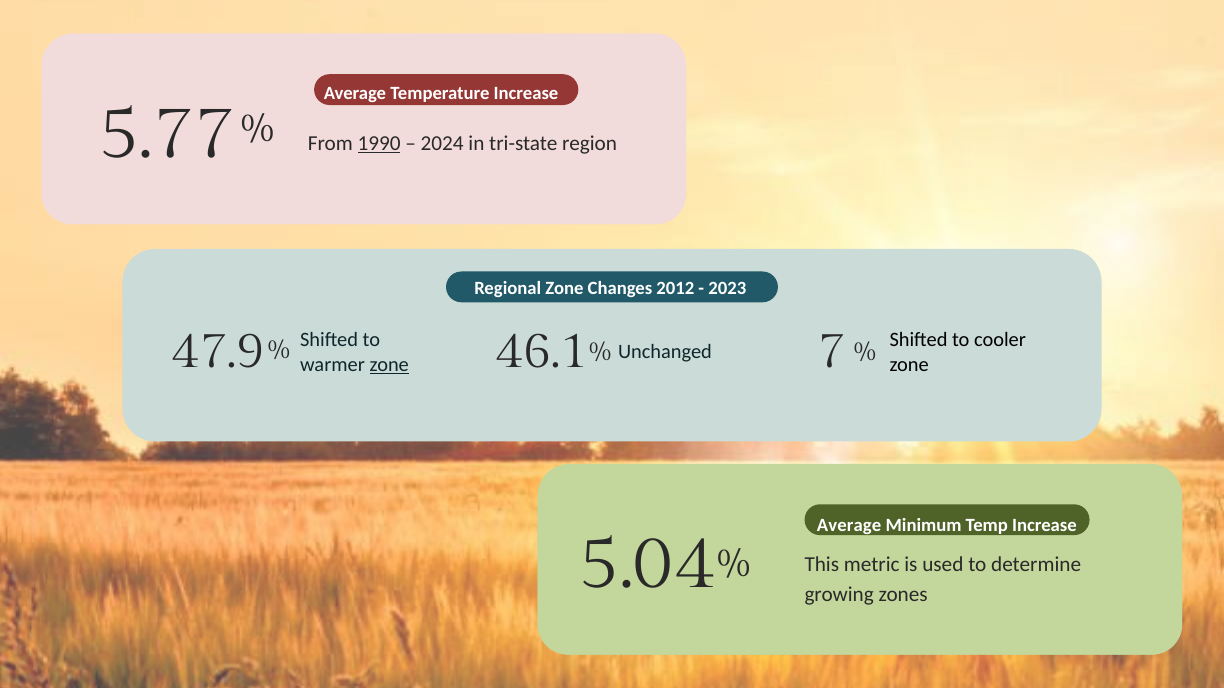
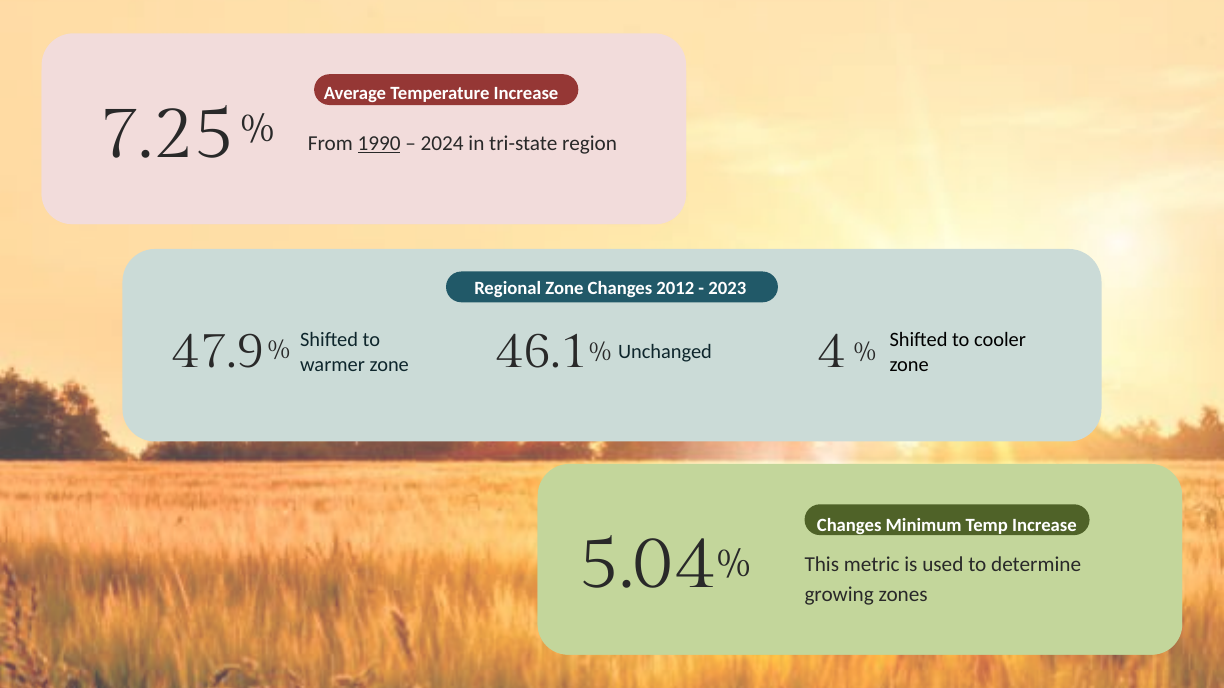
5.77: 5.77 -> 7.25
7: 7 -> 4
zone at (389, 365) underline: present -> none
Average at (849, 525): Average -> Changes
